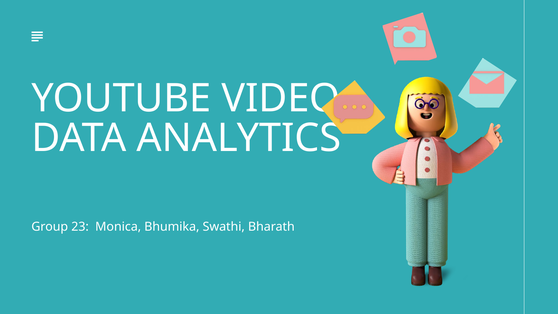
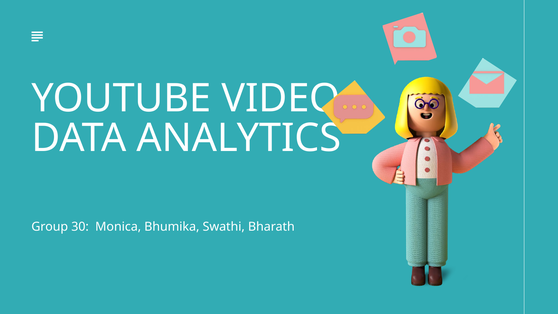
23: 23 -> 30
